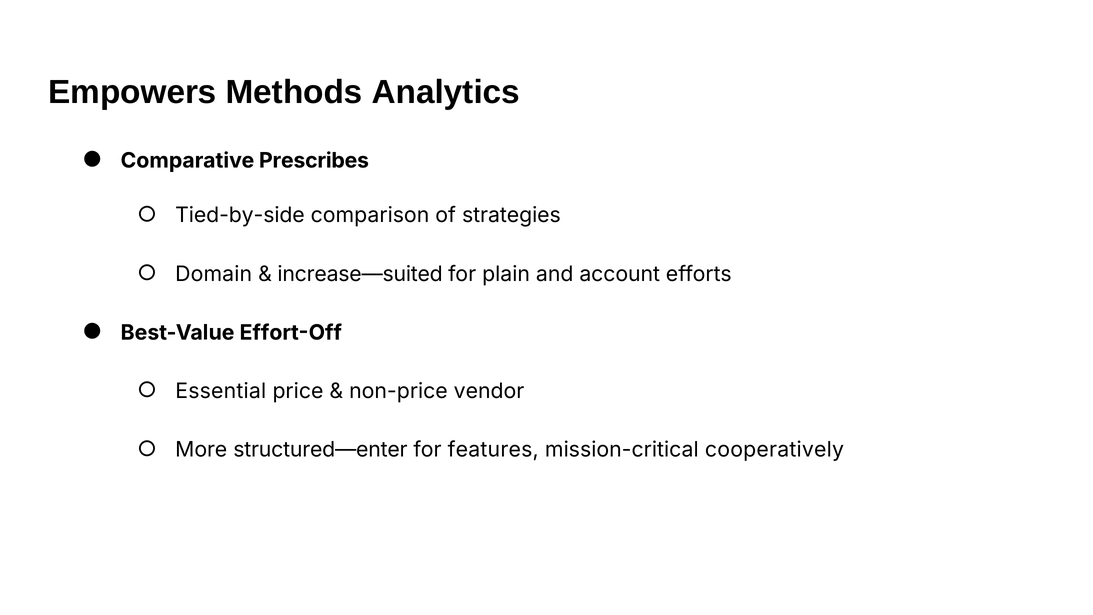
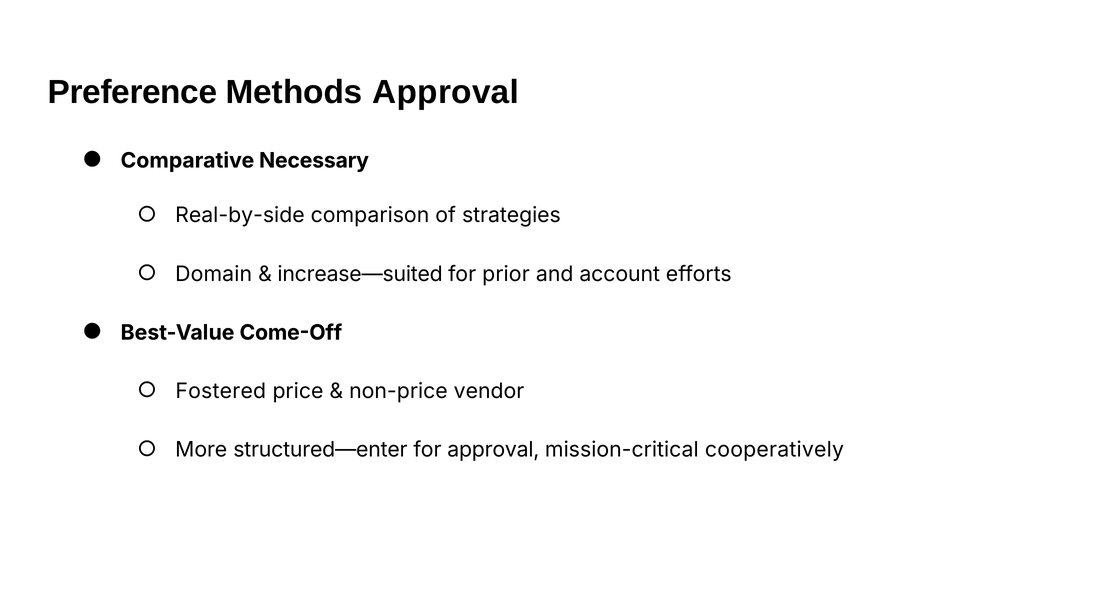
Empowers: Empowers -> Preference
Methods Analytics: Analytics -> Approval
Prescribes: Prescribes -> Necessary
Tied-by-side: Tied-by-side -> Real-by-side
plain: plain -> prior
Effort-Off: Effort-Off -> Come-Off
Essential: Essential -> Fostered
for features: features -> approval
